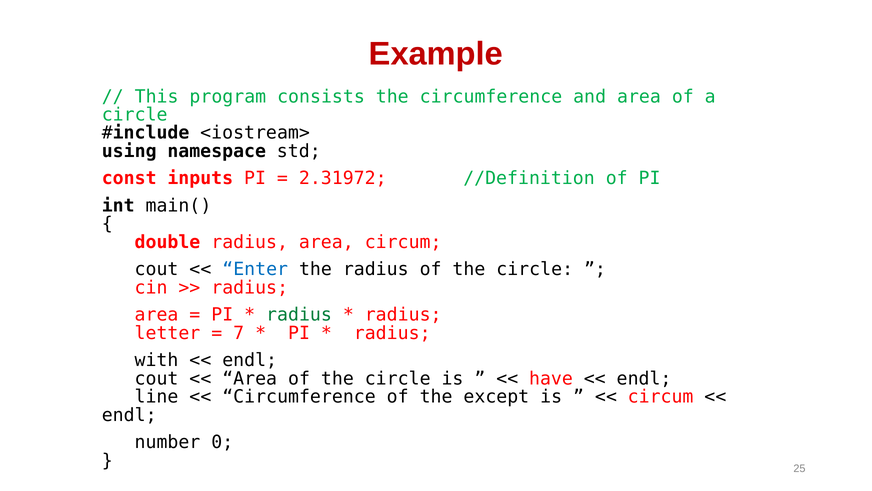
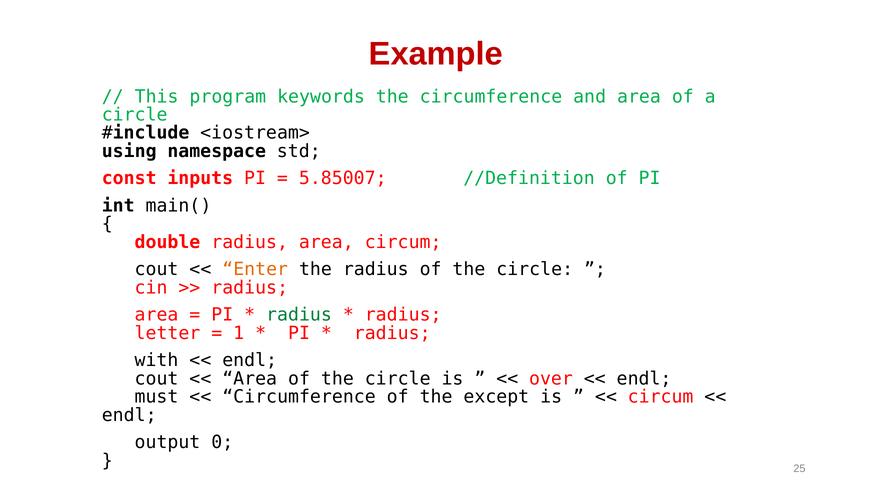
consists: consists -> keywords
2.31972: 2.31972 -> 5.85007
Enter colour: blue -> orange
7: 7 -> 1
have: have -> over
line: line -> must
number: number -> output
